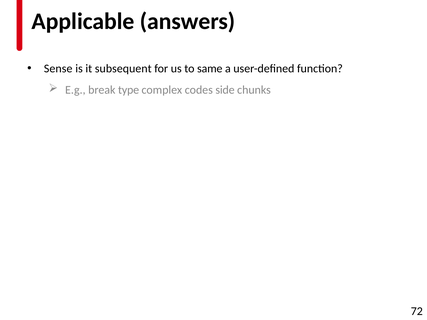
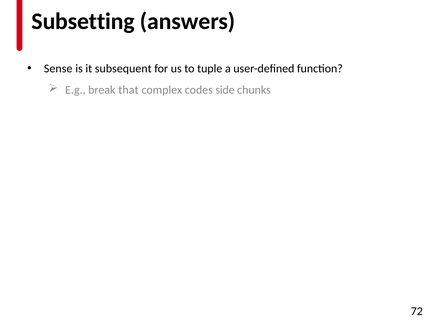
Applicable: Applicable -> Subsetting
same: same -> tuple
type: type -> that
